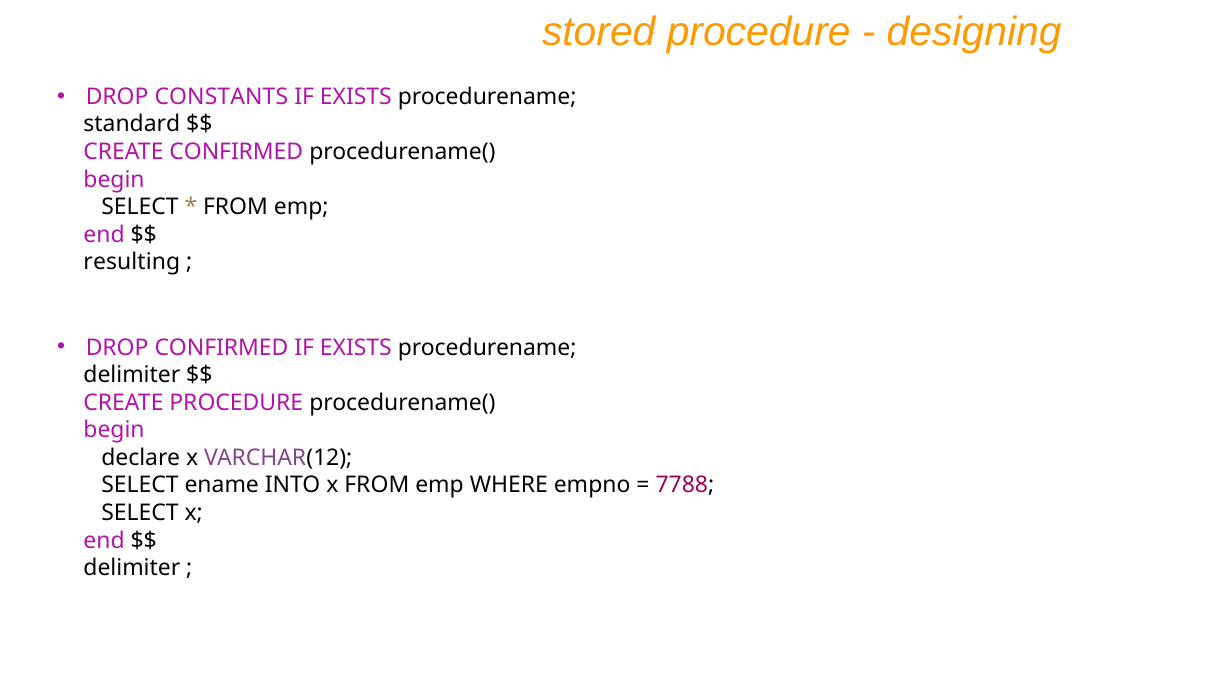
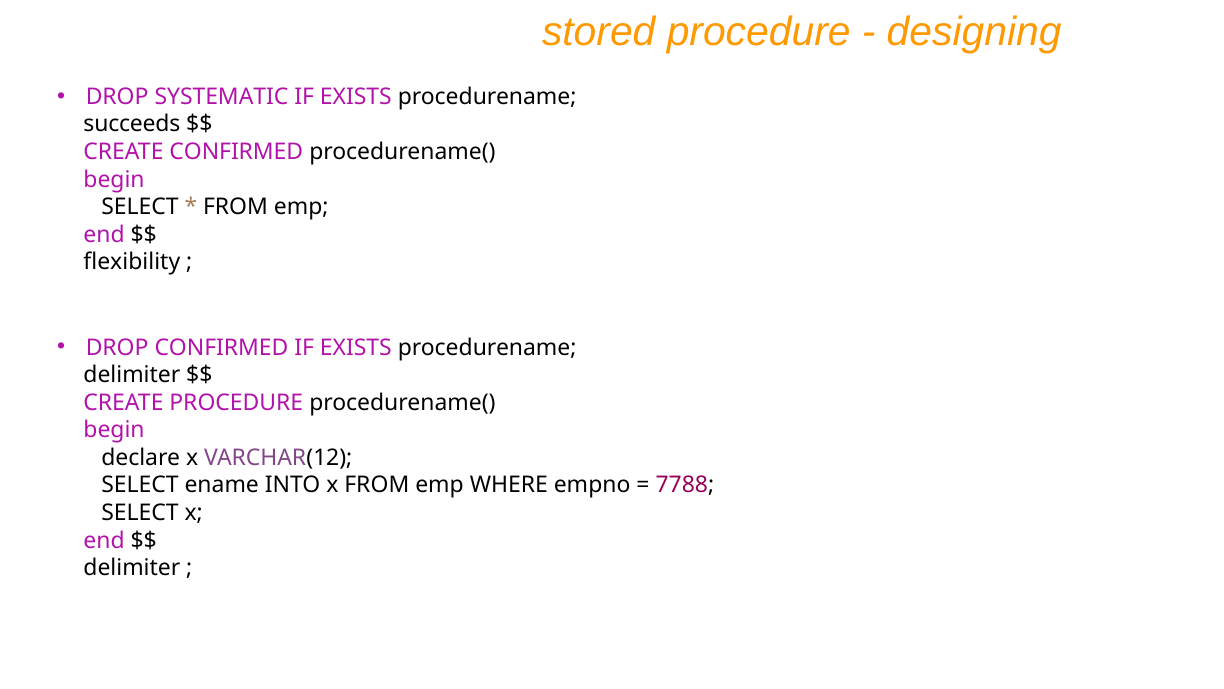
CONSTANTS: CONSTANTS -> SYSTEMATIC
standard: standard -> succeeds
resulting: resulting -> flexibility
